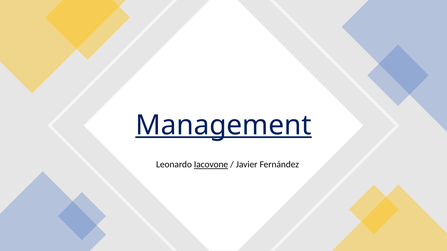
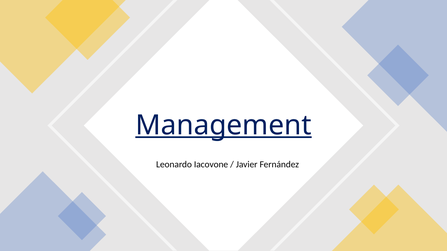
Iacovone underline: present -> none
